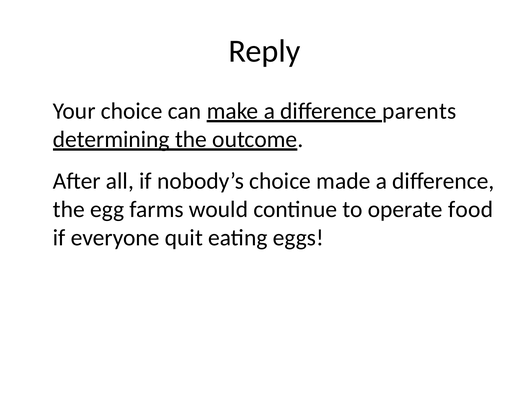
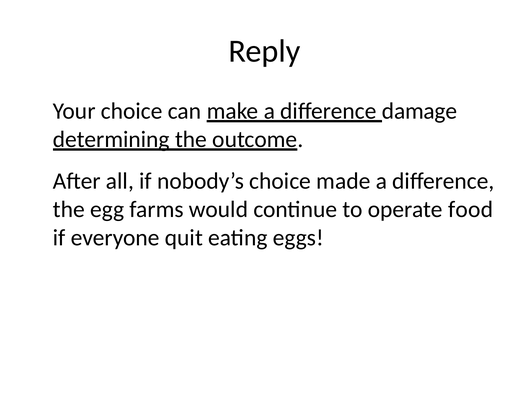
parents: parents -> damage
